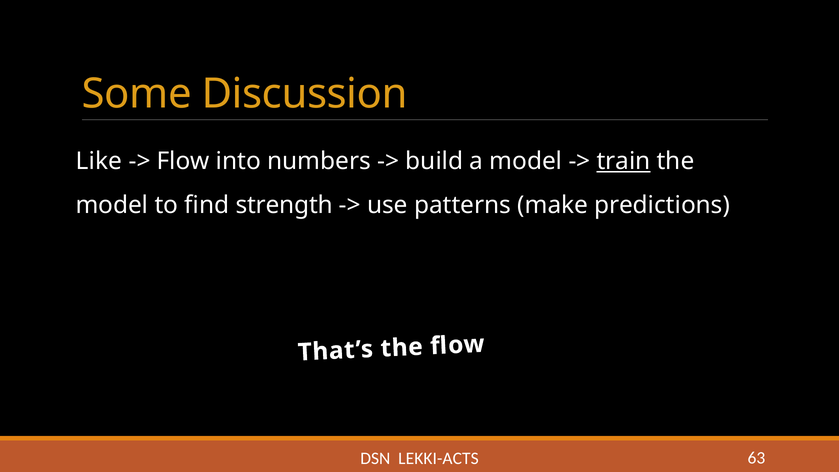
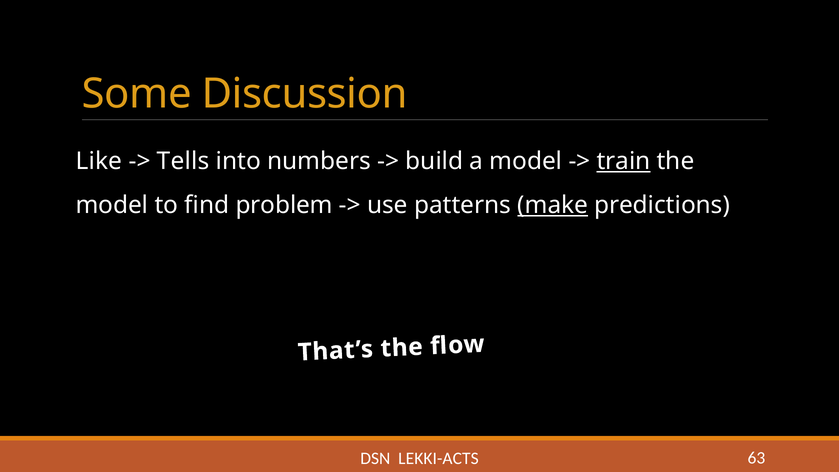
Flow at (183, 161): Flow -> Tells
strength: strength -> problem
make underline: none -> present
